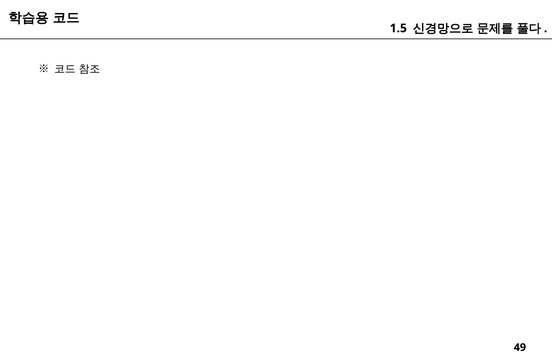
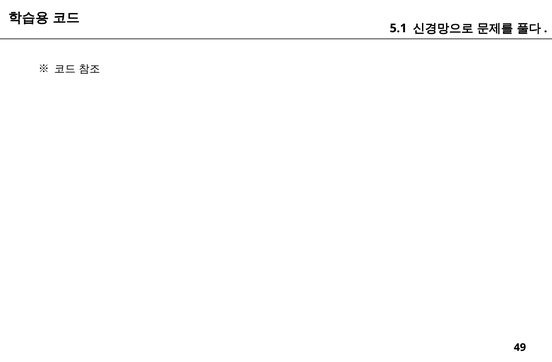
1.5: 1.5 -> 5.1
